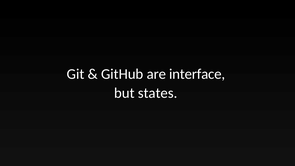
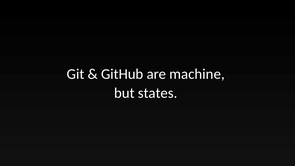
interface: interface -> machine
